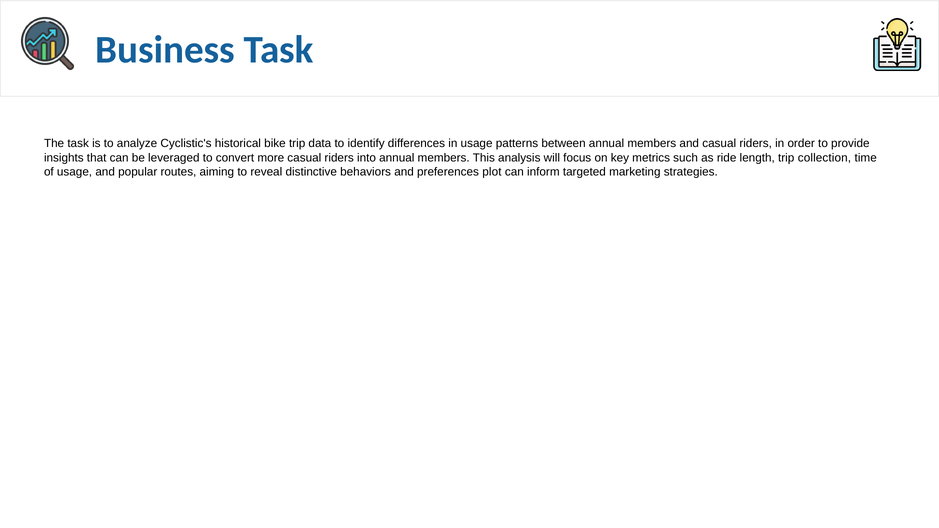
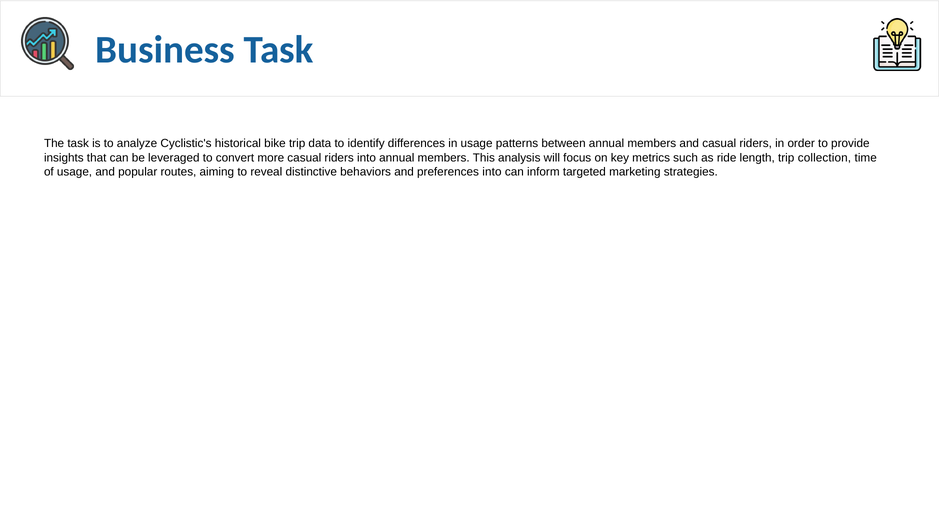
preferences plot: plot -> into
